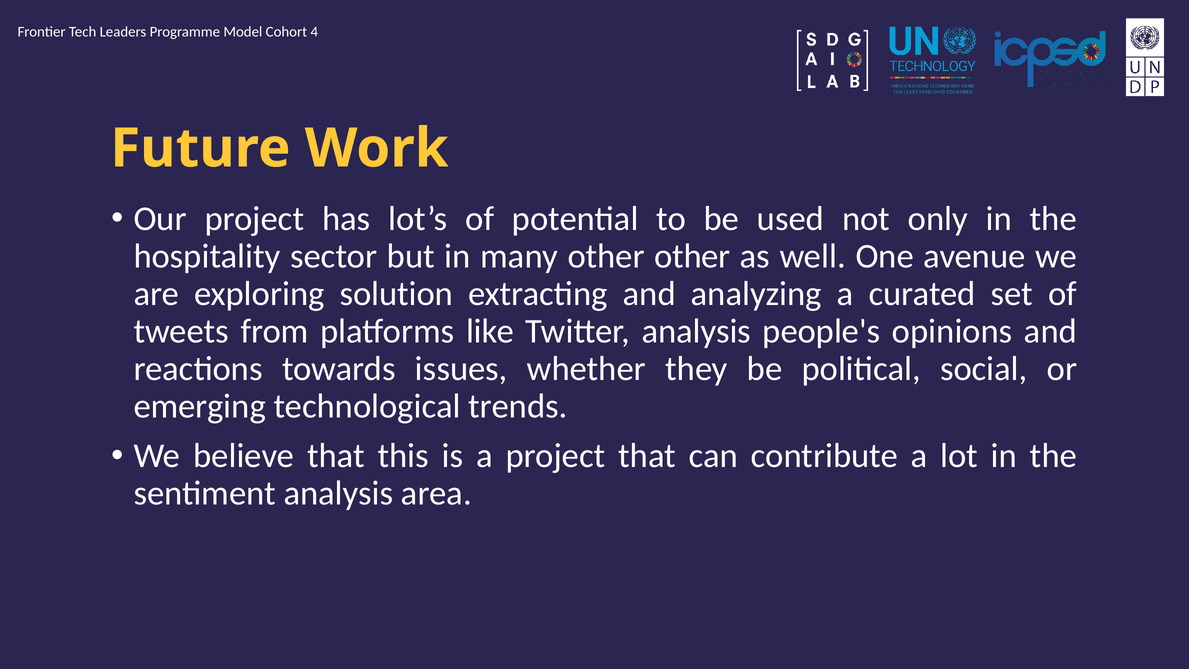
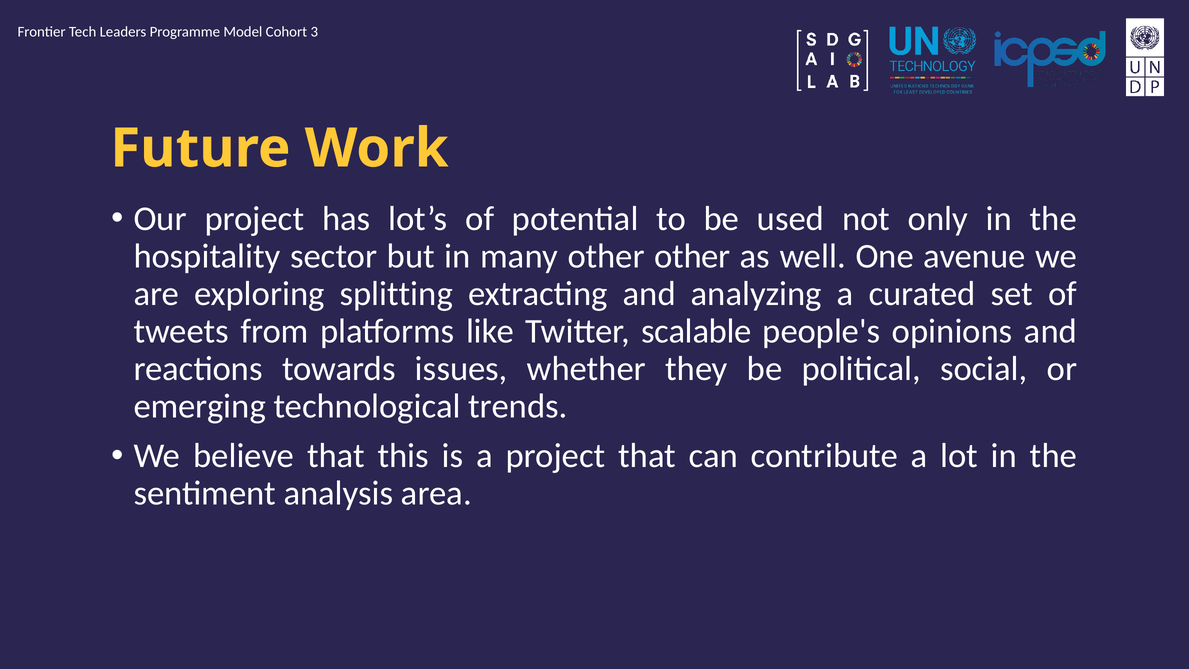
4: 4 -> 3
solution: solution -> splitting
Twitter analysis: analysis -> scalable
